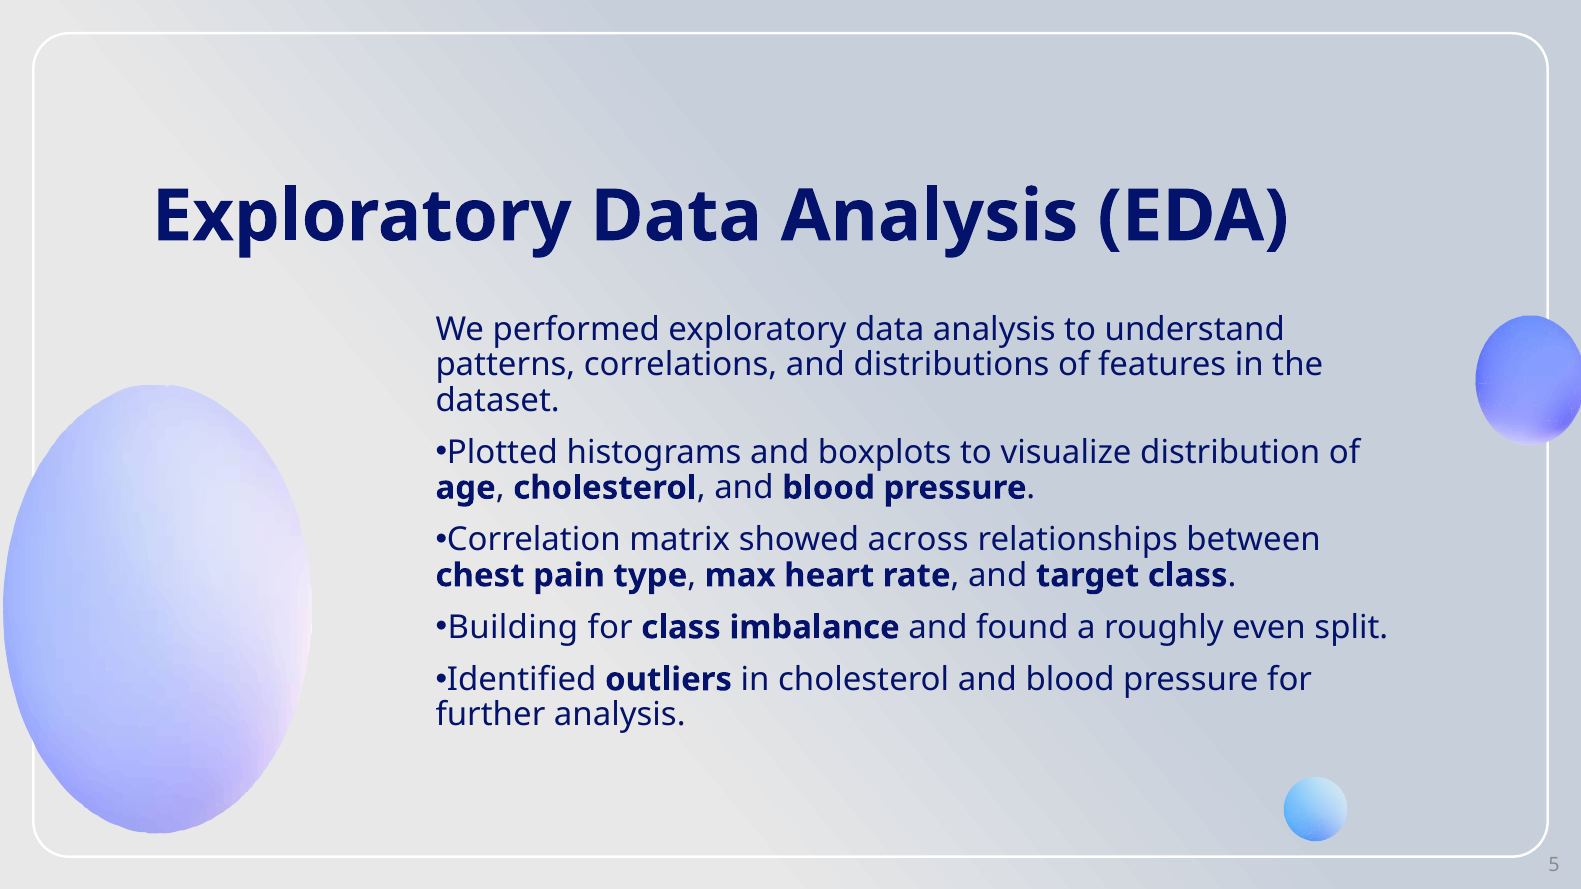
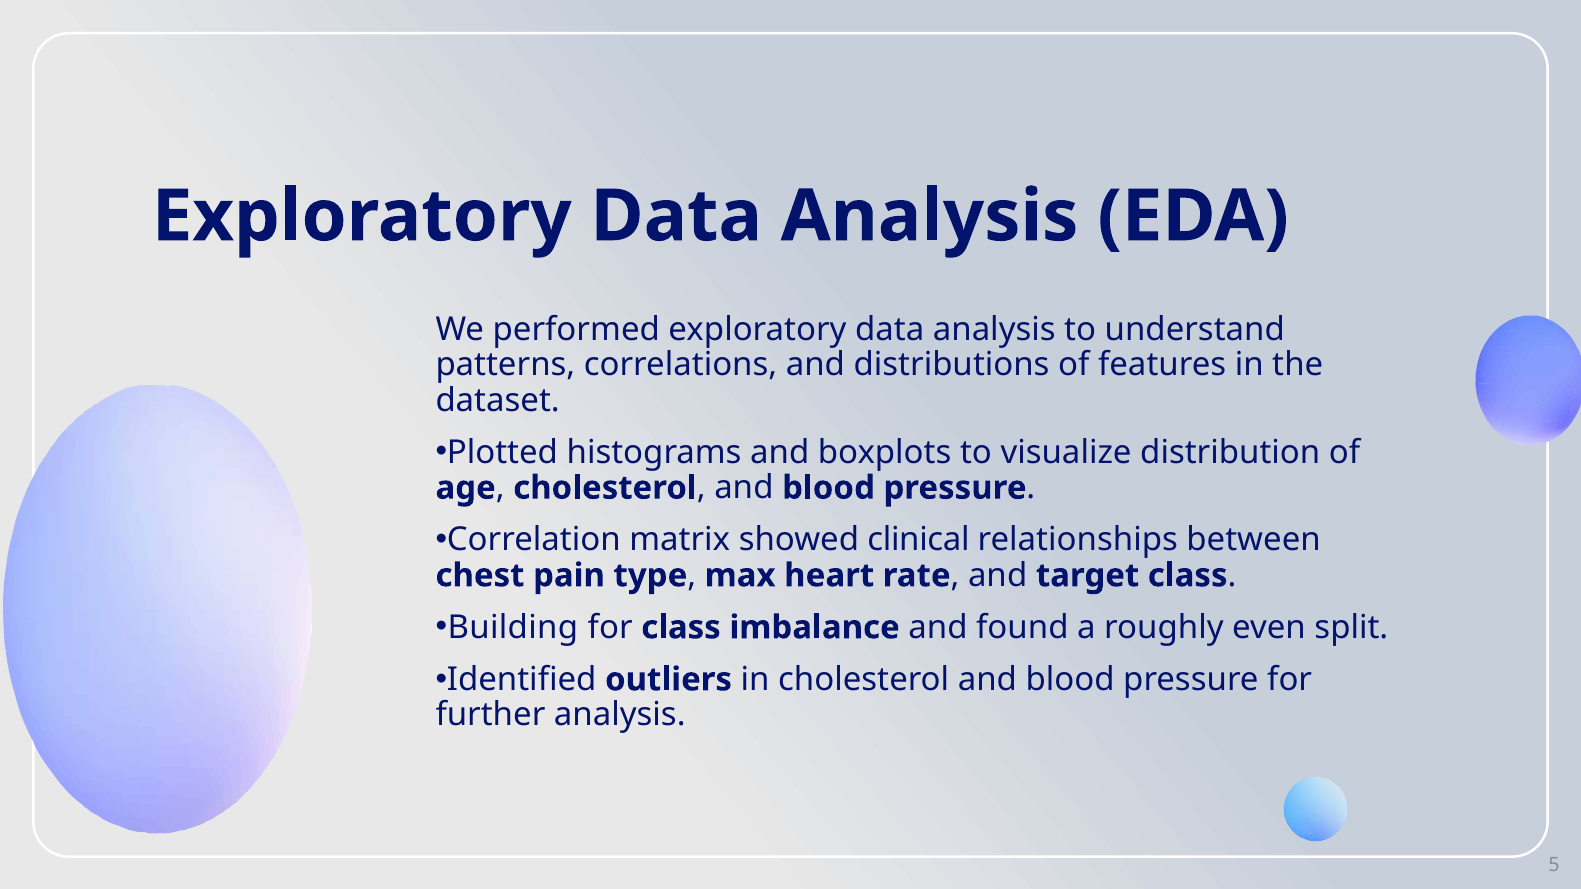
across: across -> clinical
